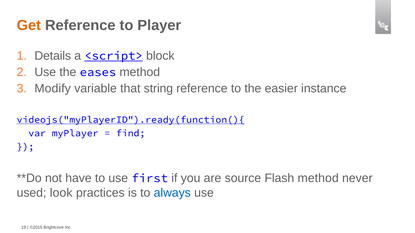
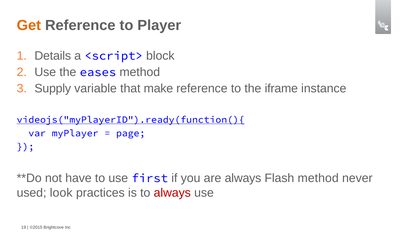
<script> underline: present -> none
Modify: Modify -> Supply
string: string -> make
easier: easier -> iframe
find: find -> page
are source: source -> always
always at (172, 193) colour: blue -> red
